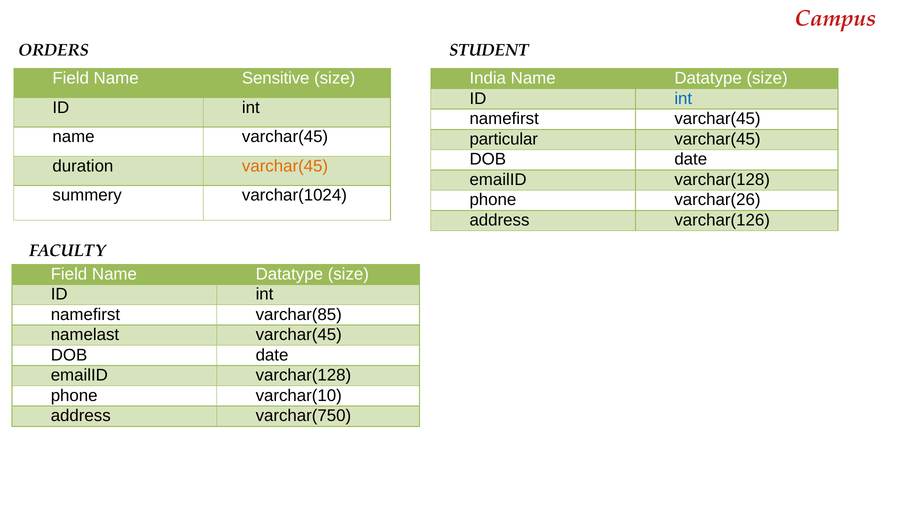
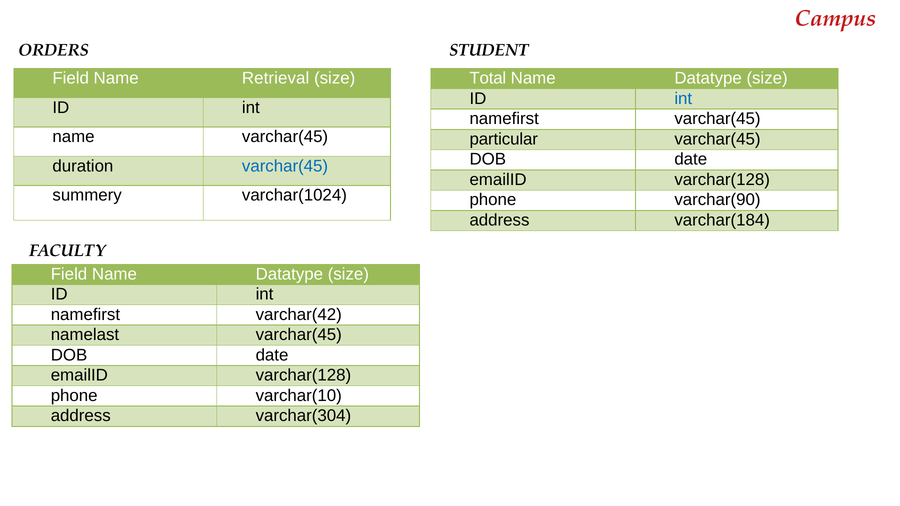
Sensitive: Sensitive -> Retrieval
India: India -> Total
varchar(45 at (285, 166) colour: orange -> blue
varchar(26: varchar(26 -> varchar(90
varchar(126: varchar(126 -> varchar(184
varchar(85: varchar(85 -> varchar(42
varchar(750: varchar(750 -> varchar(304
